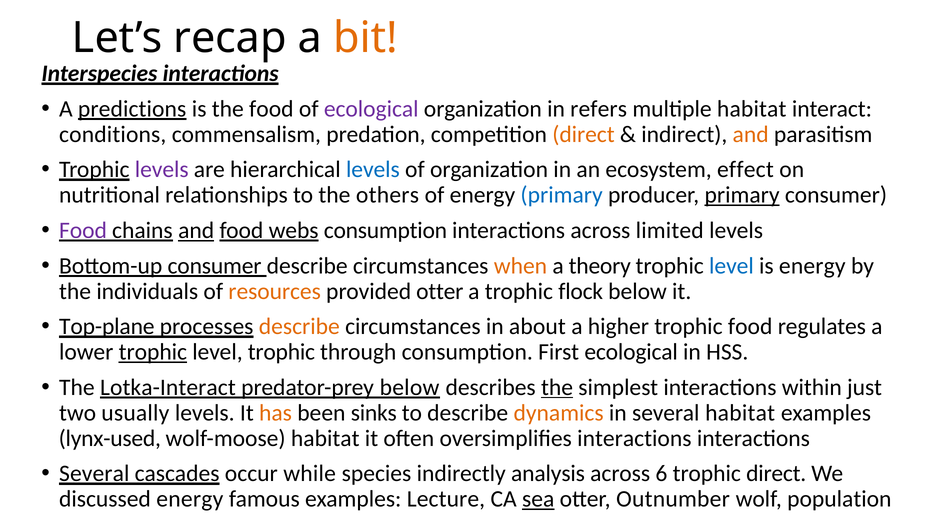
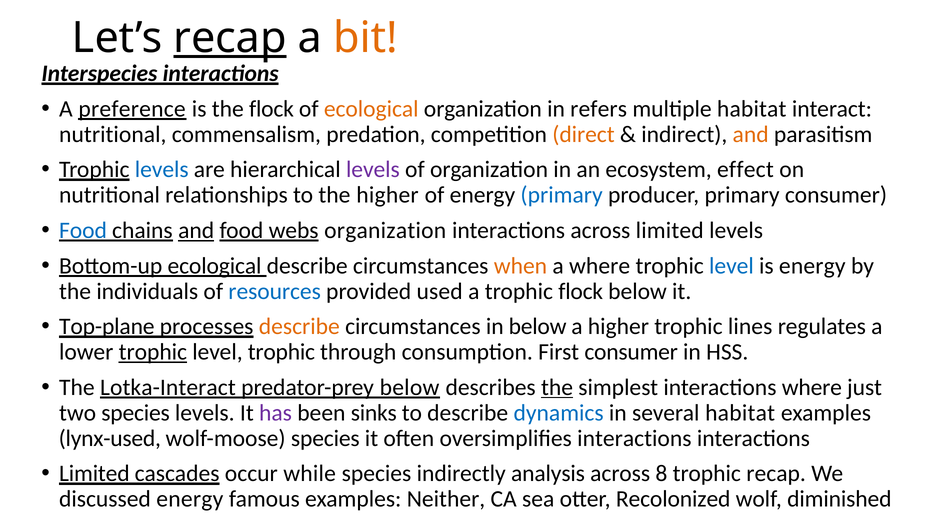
recap at (230, 38) underline: none -> present
predictions: predictions -> preference
the food: food -> flock
ecological at (371, 109) colour: purple -> orange
conditions at (113, 134): conditions -> nutritional
levels at (162, 169) colour: purple -> blue
levels at (373, 169) colour: blue -> purple
the others: others -> higher
primary at (742, 195) underline: present -> none
Food at (83, 230) colour: purple -> blue
webs consumption: consumption -> organization
Bottom-up consumer: consumer -> ecological
a theory: theory -> where
resources colour: orange -> blue
provided otter: otter -> used
in about: about -> below
trophic food: food -> lines
First ecological: ecological -> consumer
interactions within: within -> where
two usually: usually -> species
has colour: orange -> purple
dynamics colour: orange -> blue
wolf-moose habitat: habitat -> species
Several at (94, 473): Several -> Limited
6: 6 -> 8
trophic direct: direct -> recap
Lecture: Lecture -> Neither
sea underline: present -> none
Outnumber: Outnumber -> Recolonized
population: population -> diminished
